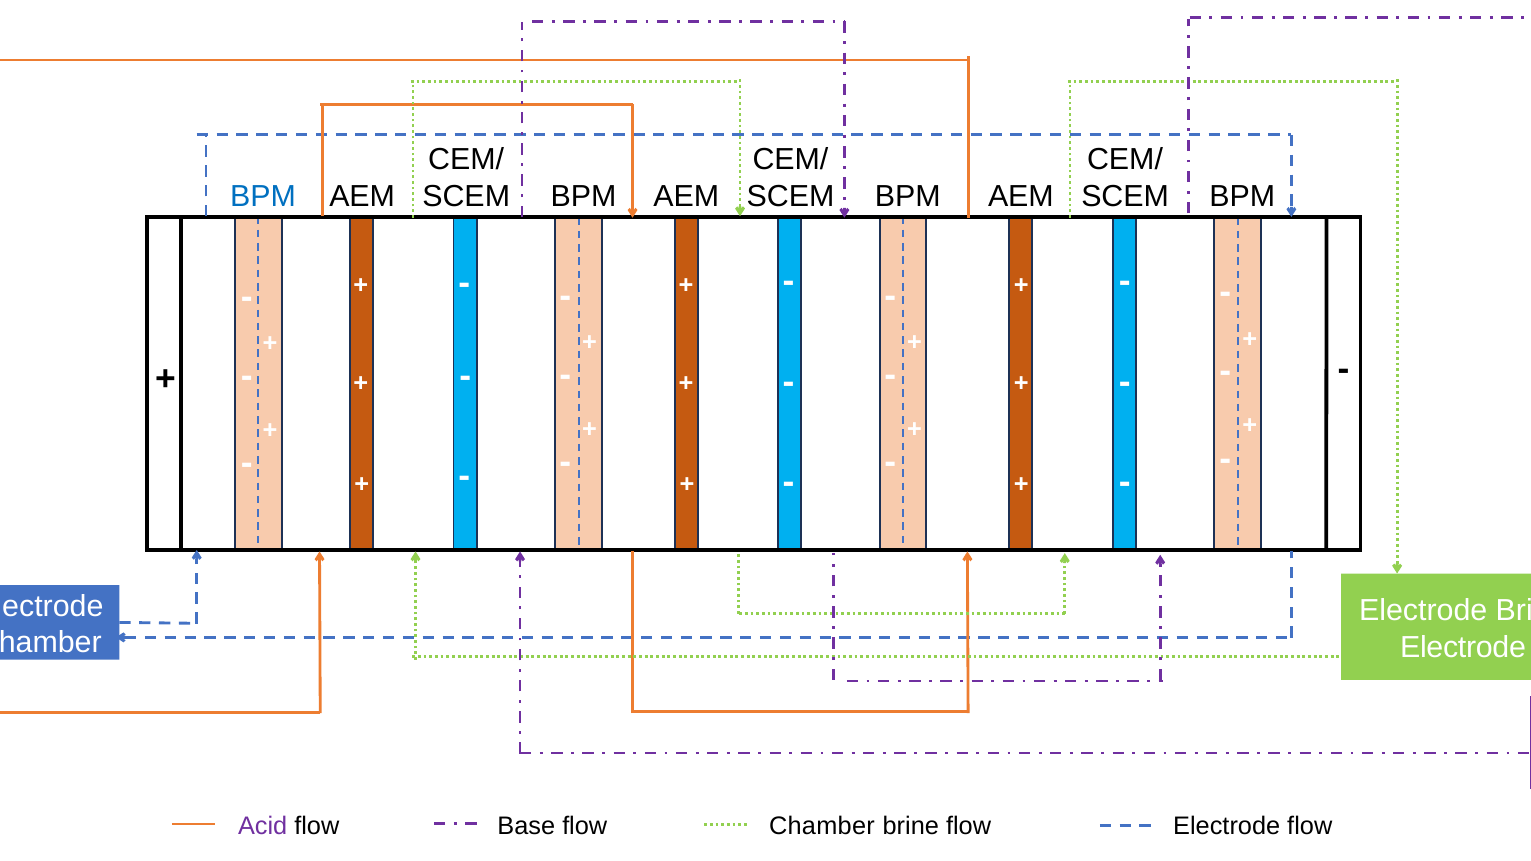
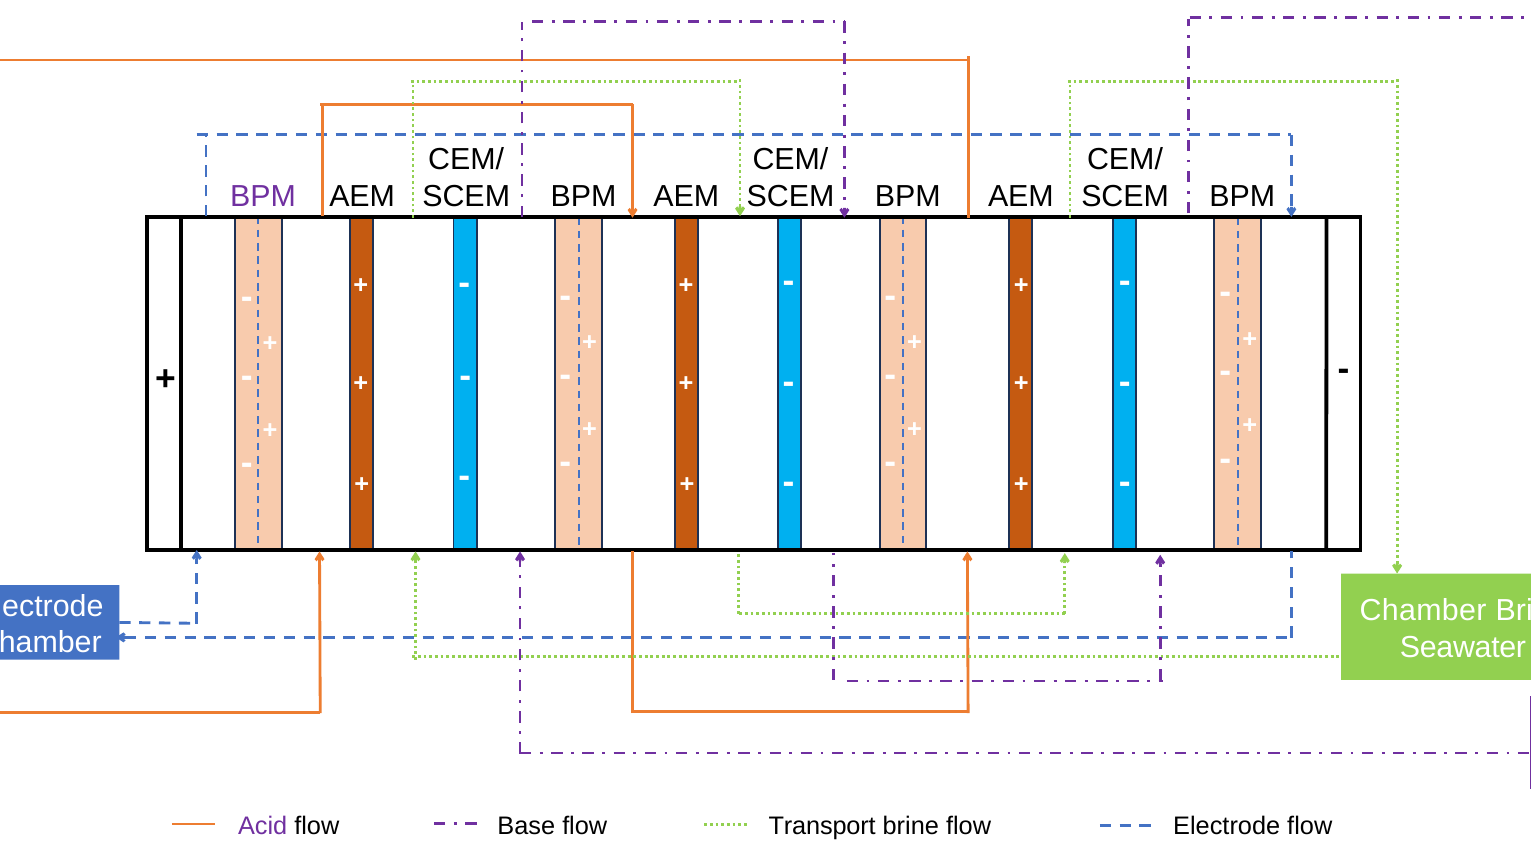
BPM at (263, 197) colour: blue -> purple
Electrode at (1423, 611): Electrode -> Chamber
Electrode at (1463, 647): Electrode -> Seawater
Chamber at (822, 826): Chamber -> Transport
